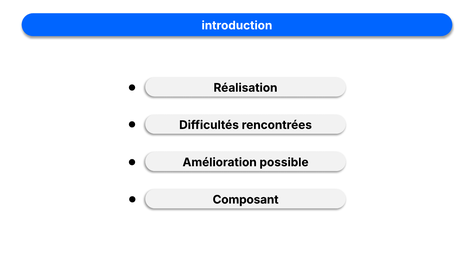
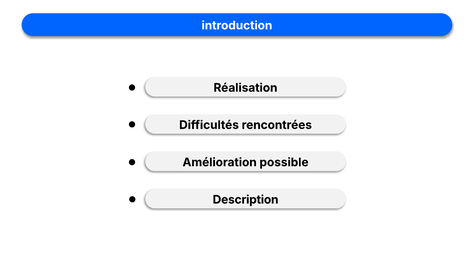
Composant: Composant -> Description
